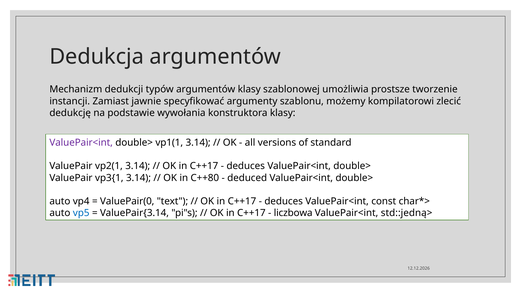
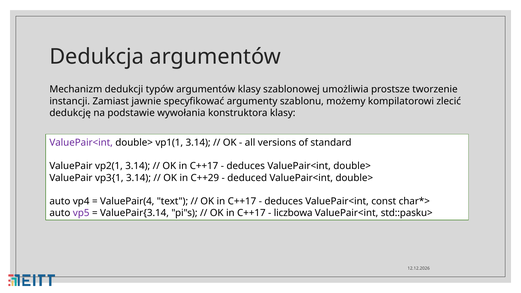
C++80: C++80 -> C++29
ValuePair(0: ValuePair(0 -> ValuePair(4
vp5 colour: blue -> purple
std::jedną>: std::jedną> -> std::pasku>
